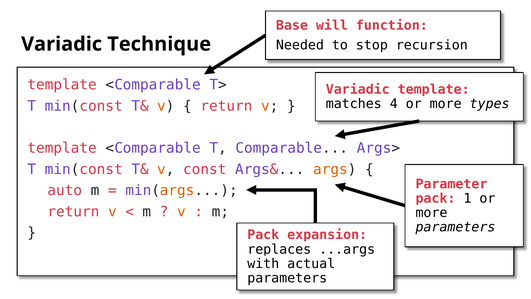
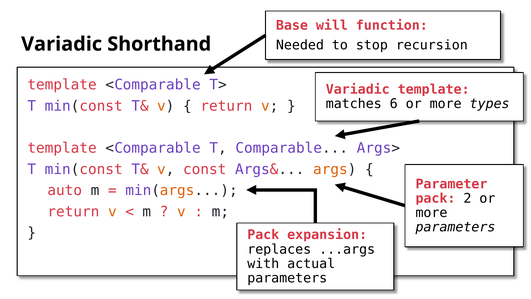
Technique: Technique -> Shorthand
4: 4 -> 6
1: 1 -> 2
